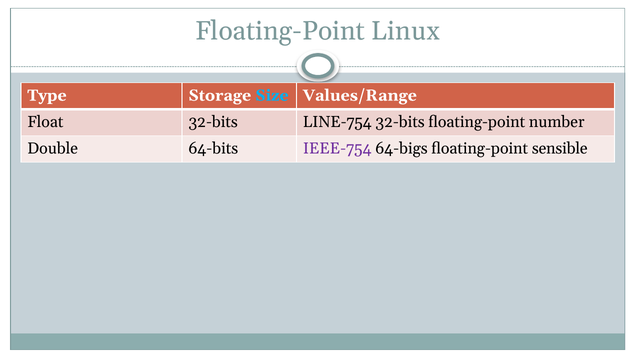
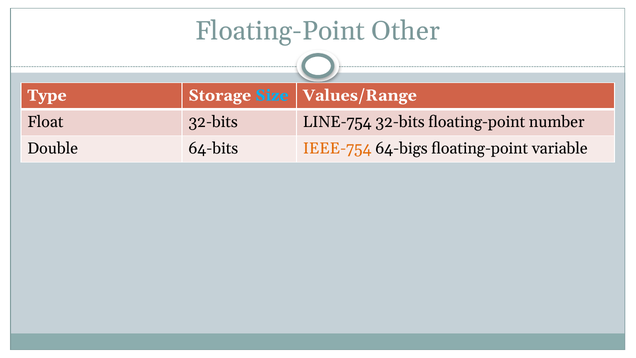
Linux: Linux -> Other
IEEE-754 colour: purple -> orange
sensible: sensible -> variable
